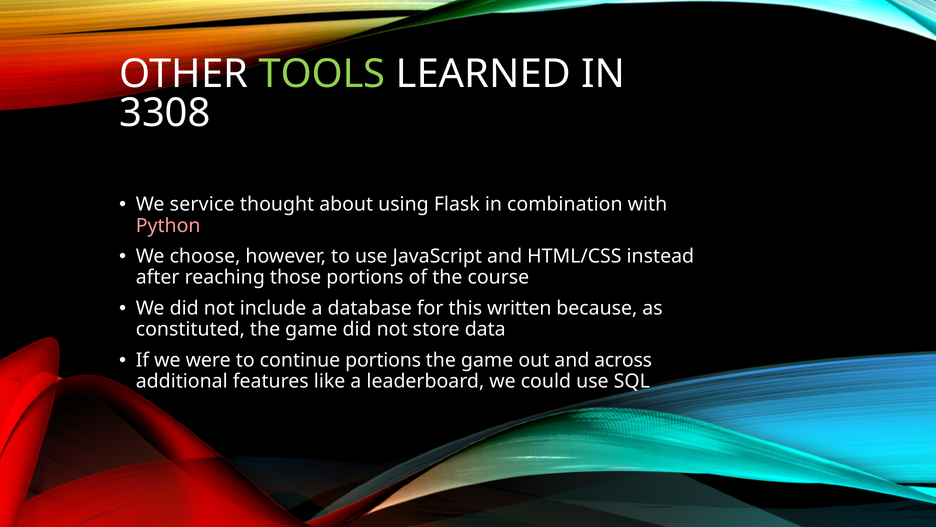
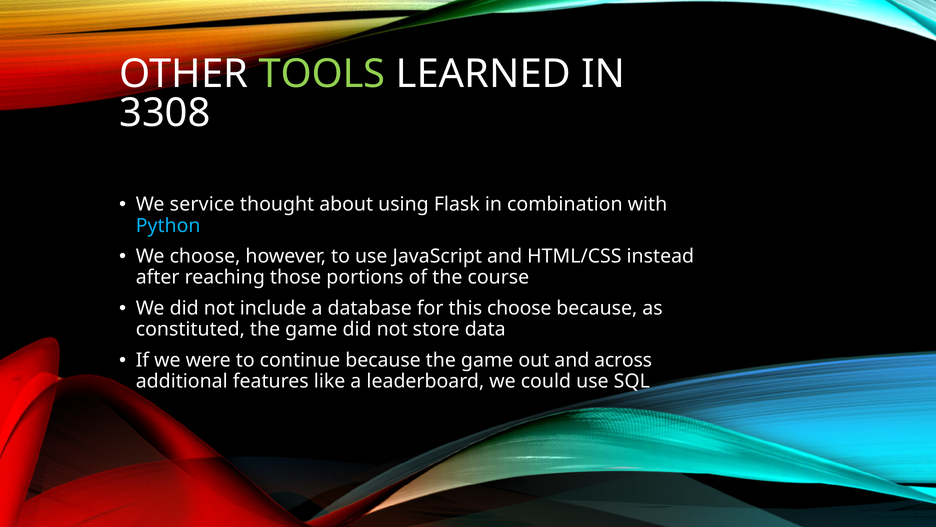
Python colour: pink -> light blue
this written: written -> choose
continue portions: portions -> because
